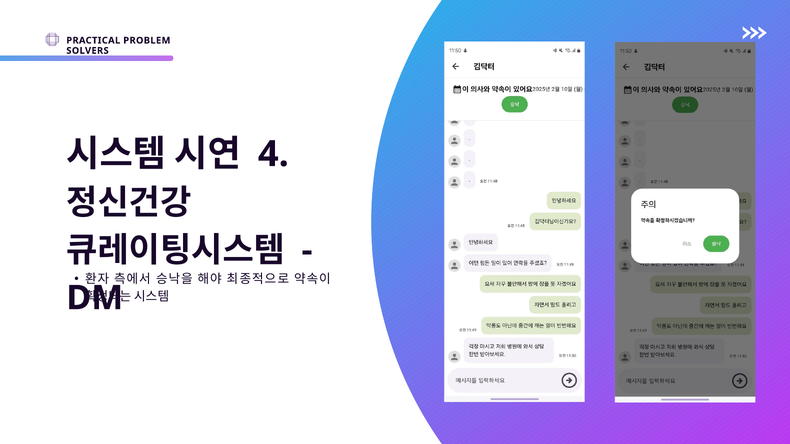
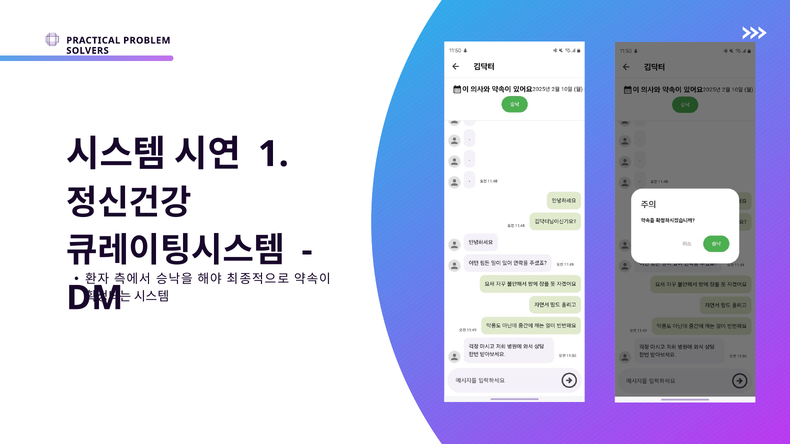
4: 4 -> 1
